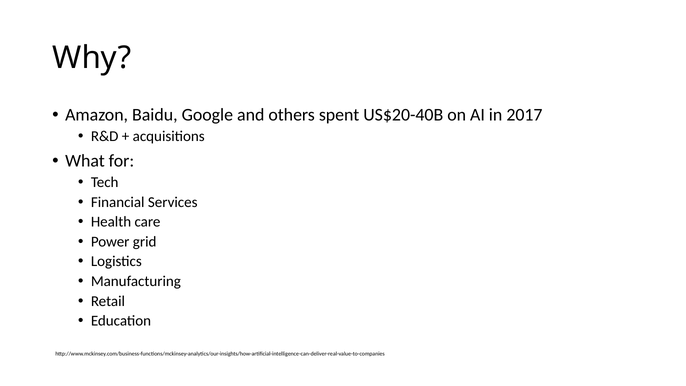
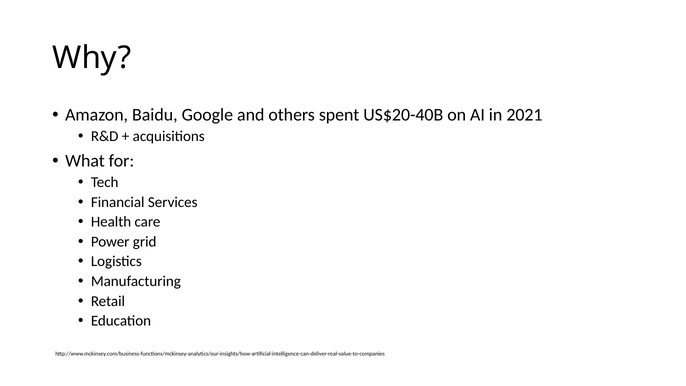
2017: 2017 -> 2021
